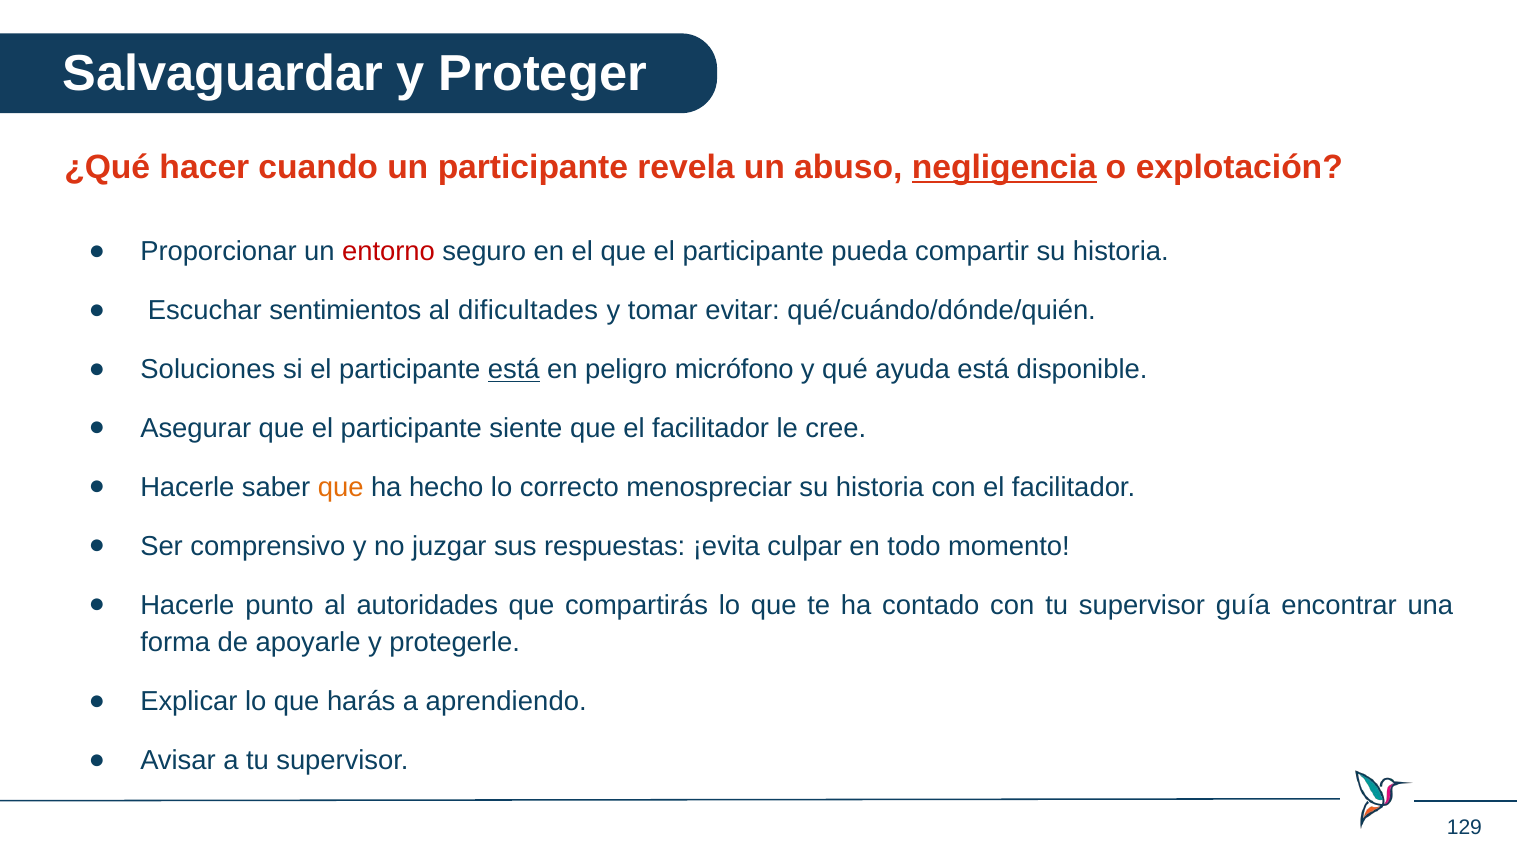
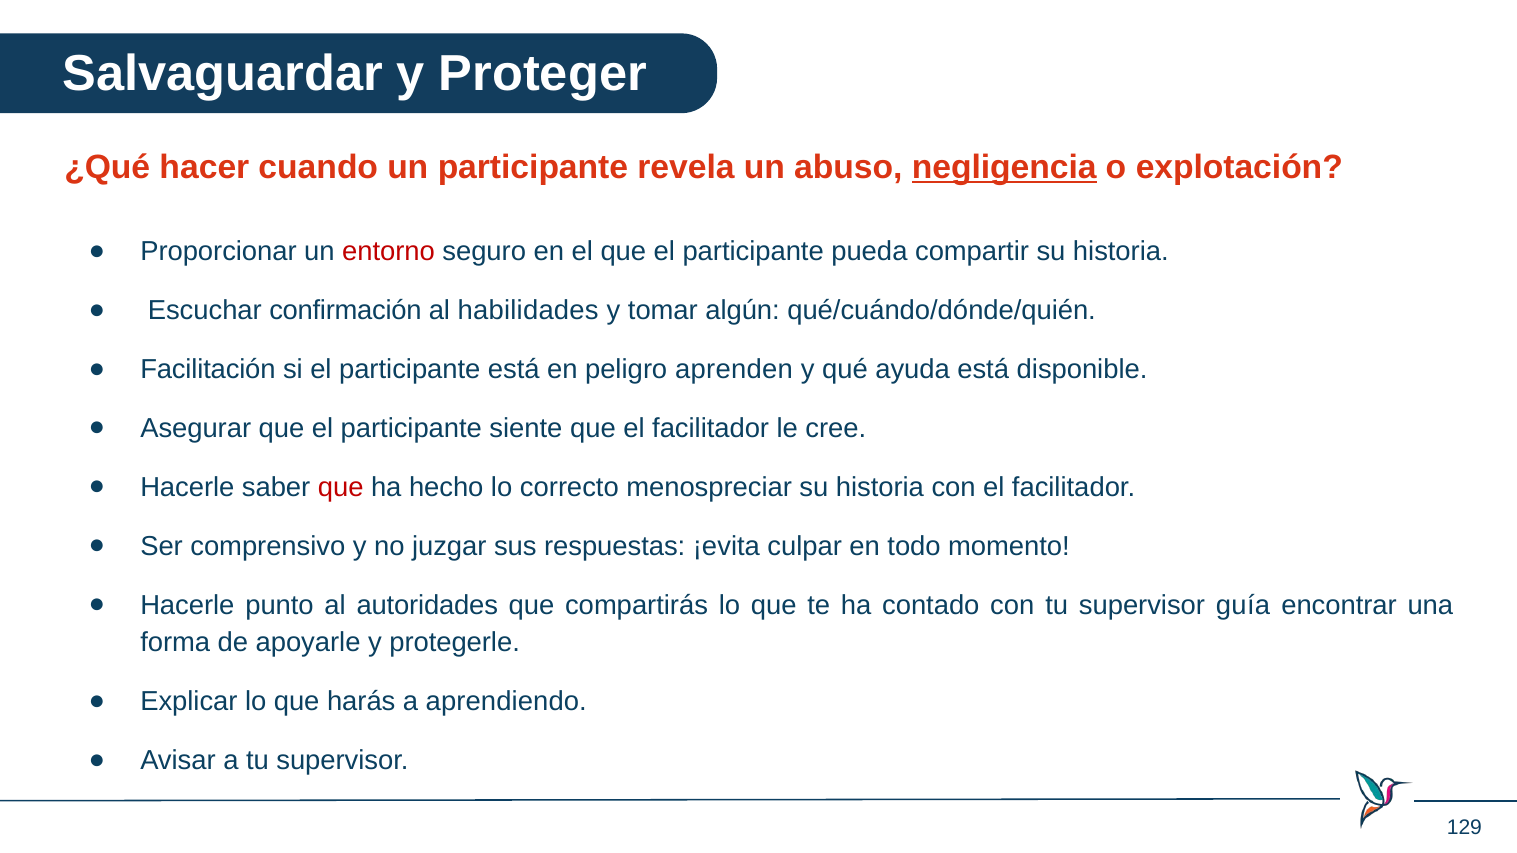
sentimientos: sentimientos -> confirmación
dificultades: dificultades -> habilidades
evitar: evitar -> algún
Soluciones: Soluciones -> Facilitación
está at (514, 370) underline: present -> none
micrófono: micrófono -> aprenden
que at (341, 488) colour: orange -> red
